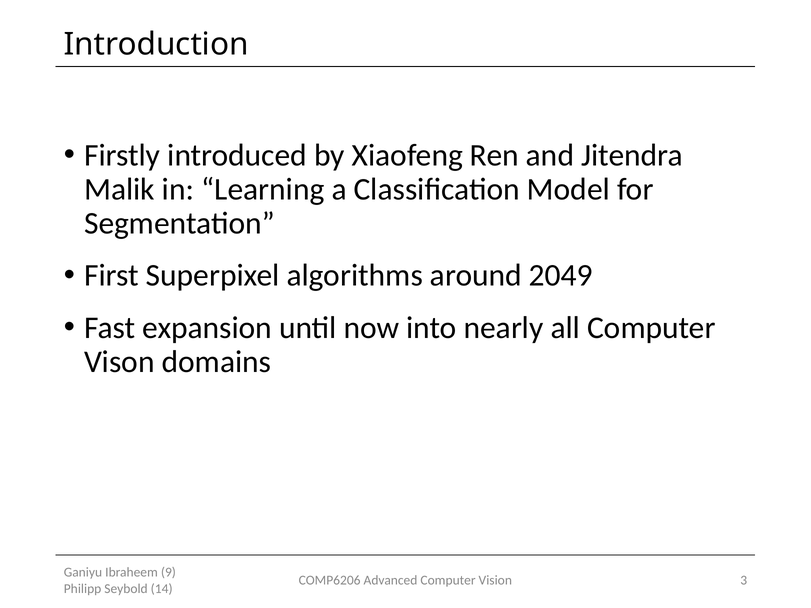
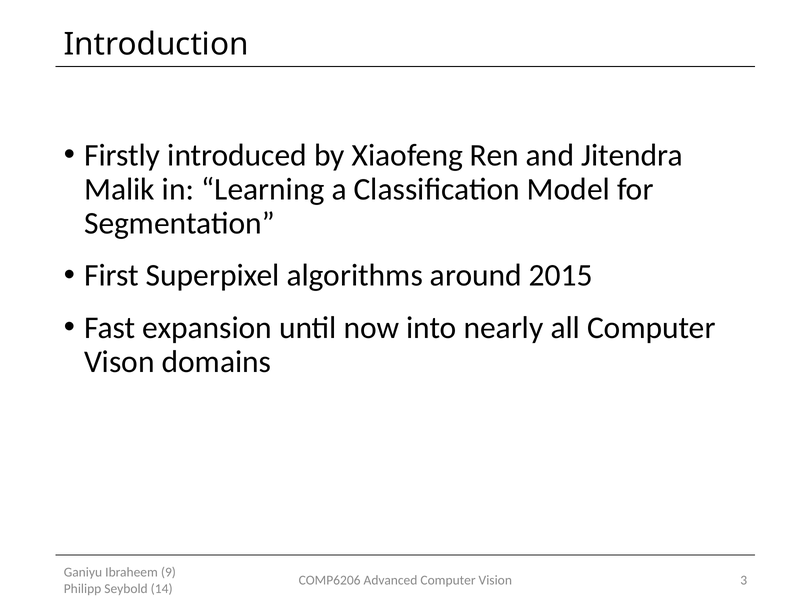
2049: 2049 -> 2015
